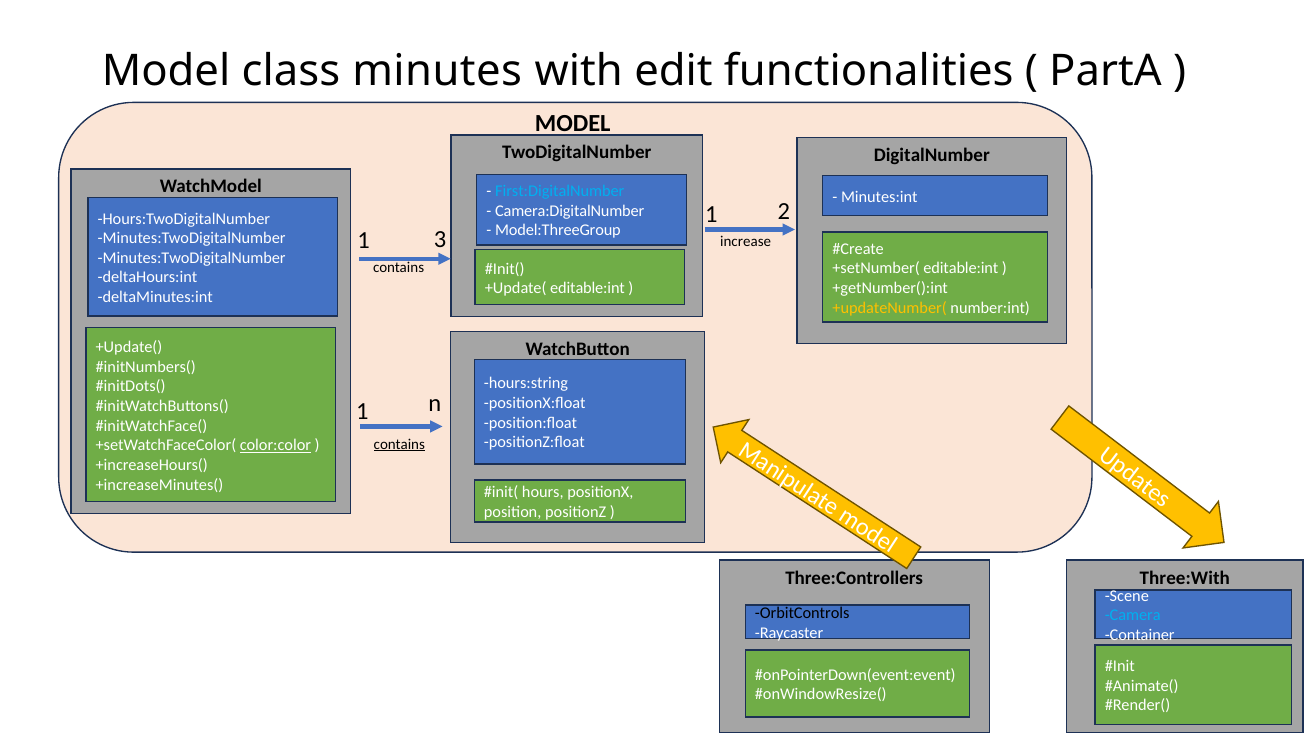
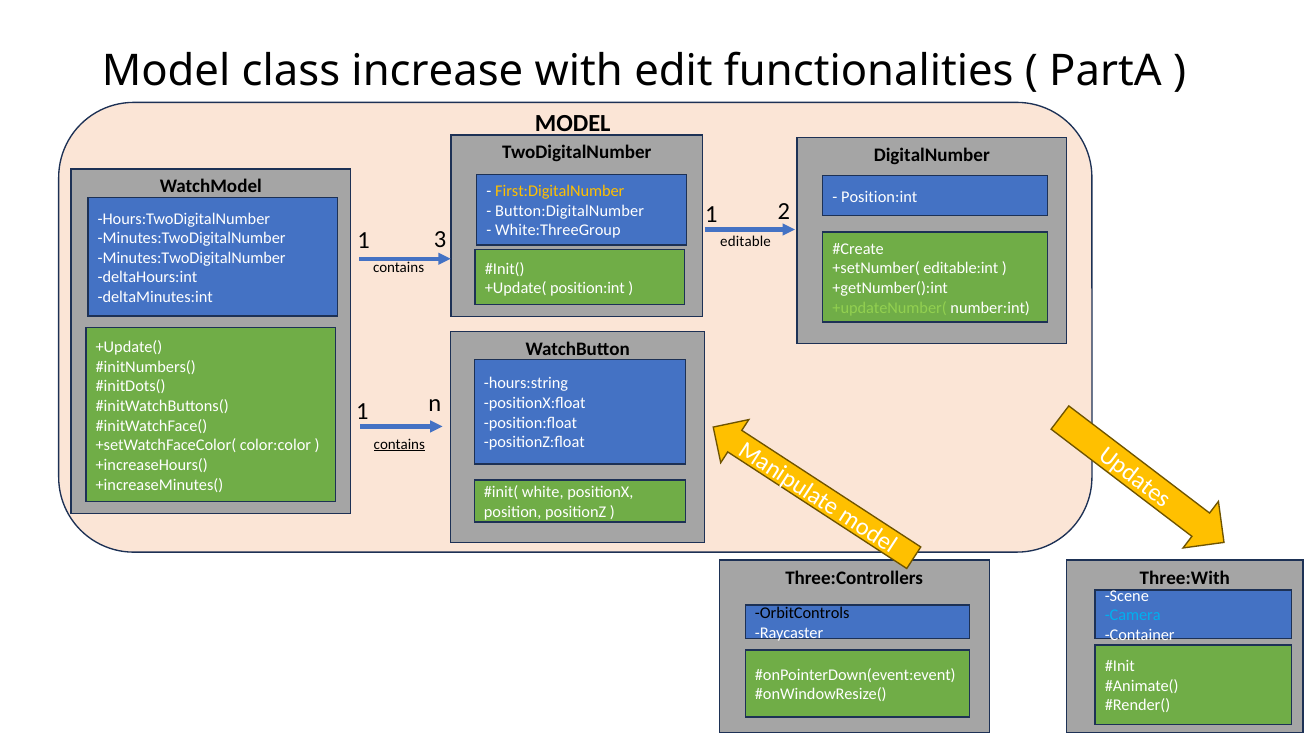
minutes: minutes -> increase
First:DigitalNumber colour: light blue -> yellow
Minutes:int at (879, 197): Minutes:int -> Position:int
Camera:DigitalNumber: Camera:DigitalNumber -> Button:DigitalNumber
Model:ThreeGroup: Model:ThreeGroup -> White:ThreeGroup
increase: increase -> editable
+Update( editable:int: editable:int -> position:int
+updateNumber( colour: yellow -> light green
color:color underline: present -> none
hours: hours -> white
